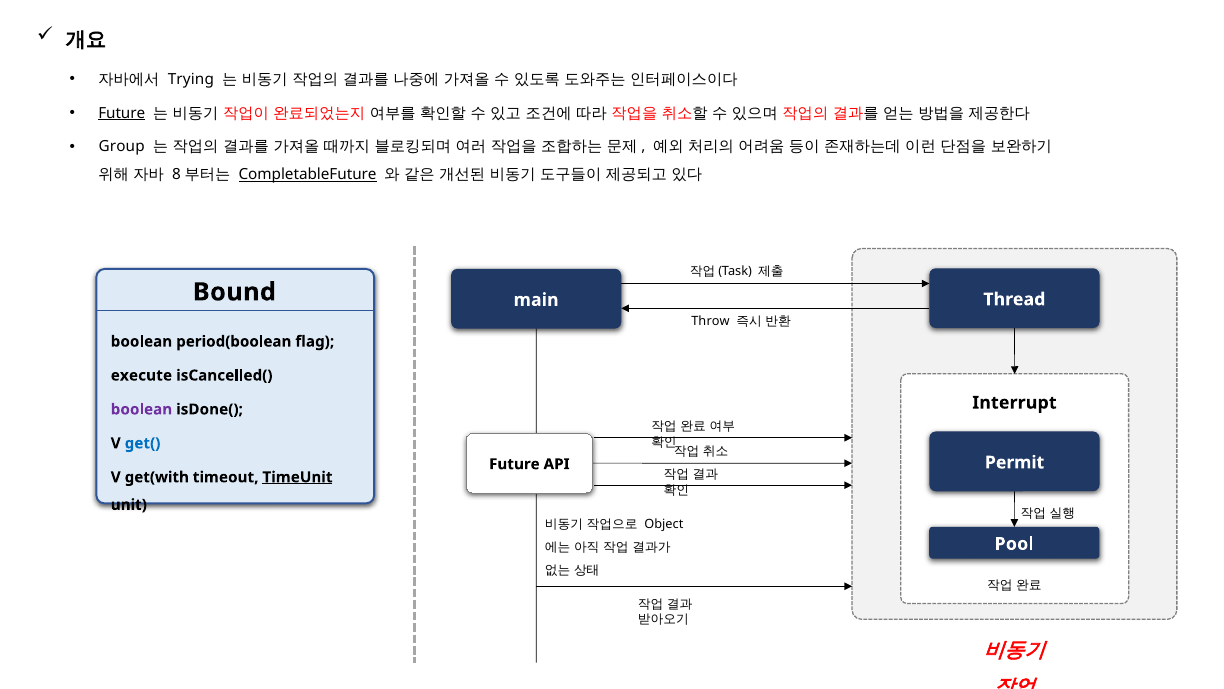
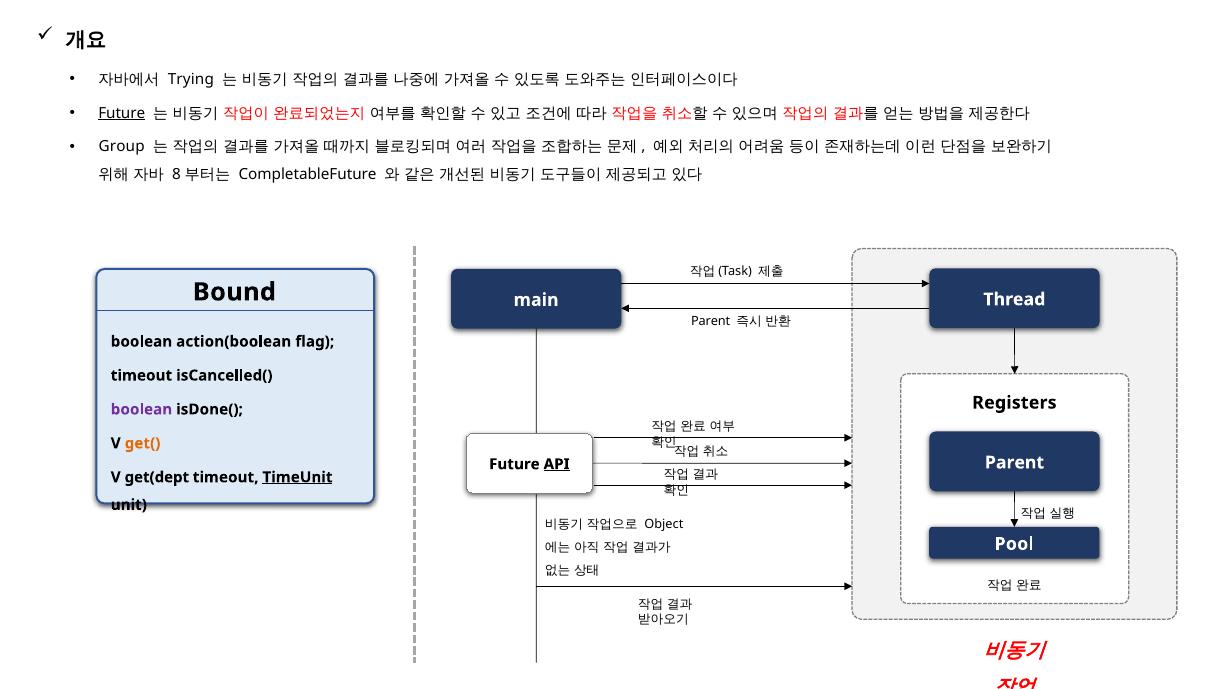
CompletableFuture underline: present -> none
Throw at (711, 321): Throw -> Parent
period(boolean: period(boolean -> action(boolean
execute at (141, 375): execute -> timeout
Interrupt: Interrupt -> Registers
get( colour: blue -> orange
Permit at (1015, 462): Permit -> Parent
API underline: none -> present
get(with: get(with -> get(dept
